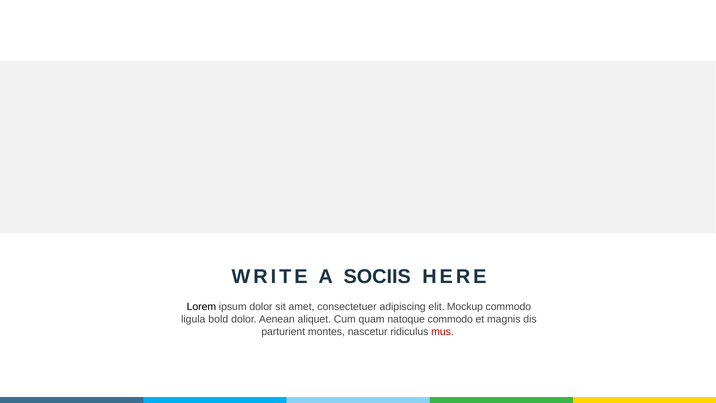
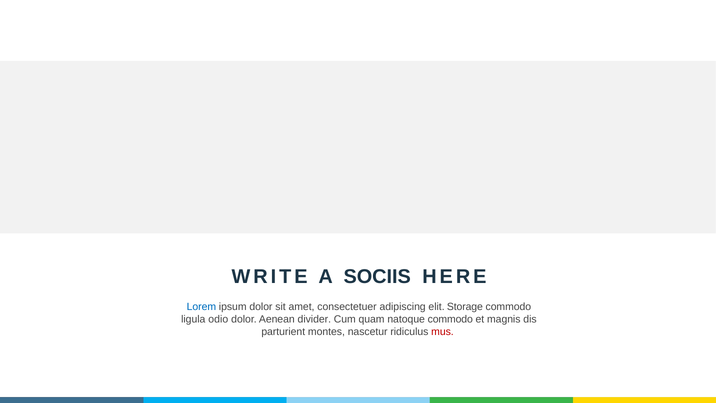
Lorem colour: black -> blue
Mockup: Mockup -> Storage
bold: bold -> odio
aliquet: aliquet -> divider
